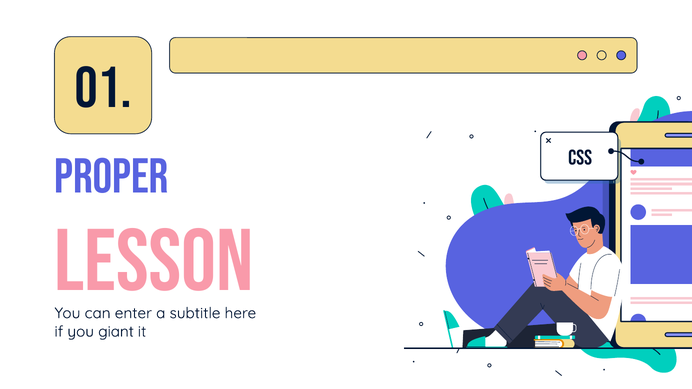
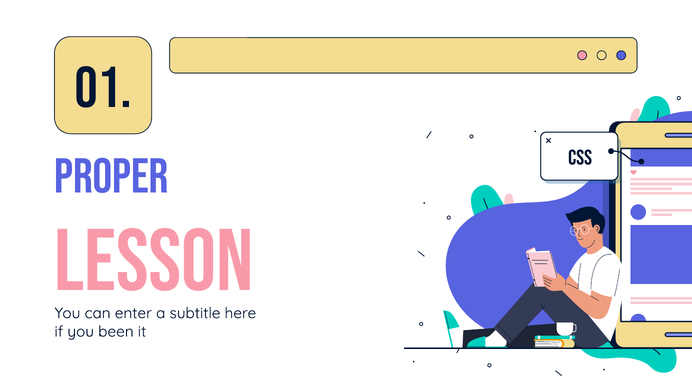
giant: giant -> been
